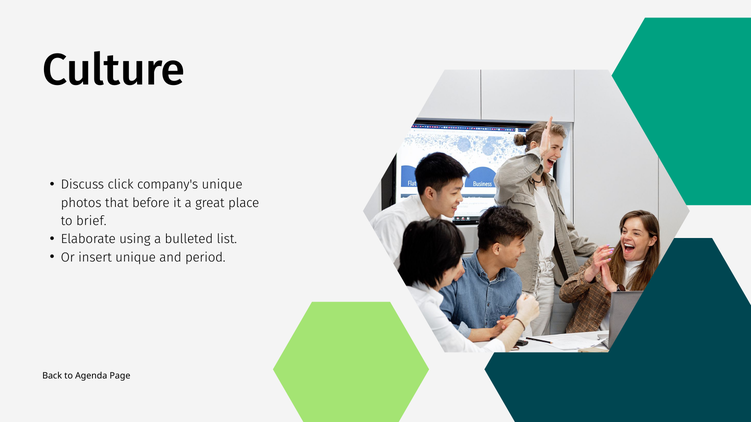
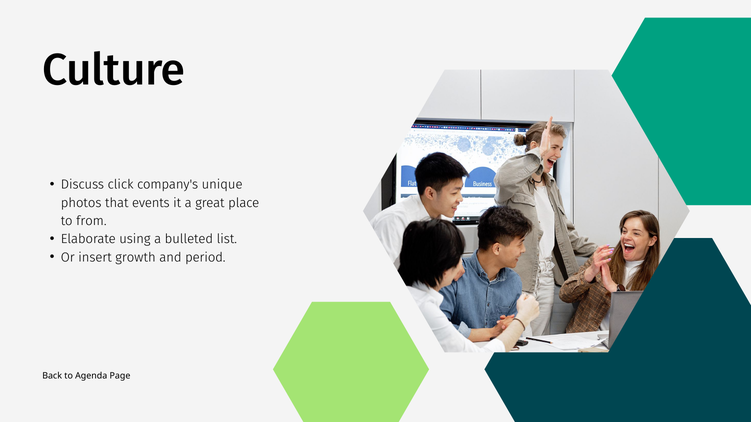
before: before -> events
brief: brief -> from
insert unique: unique -> growth
